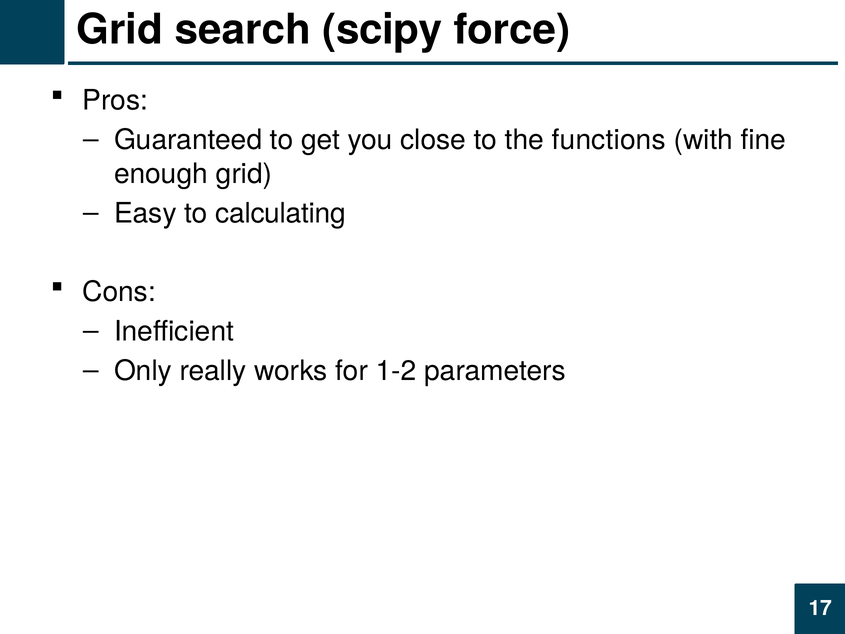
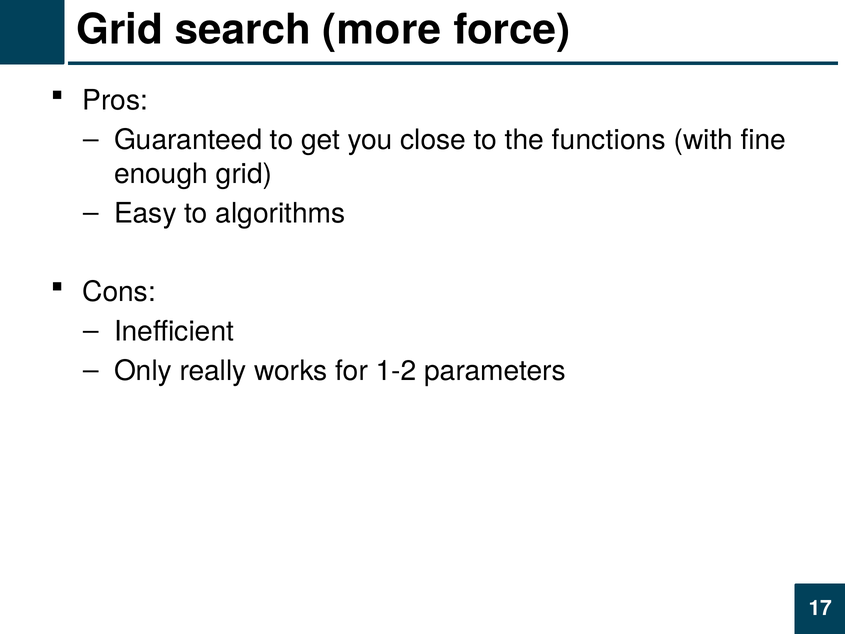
scipy: scipy -> more
calculating: calculating -> algorithms
